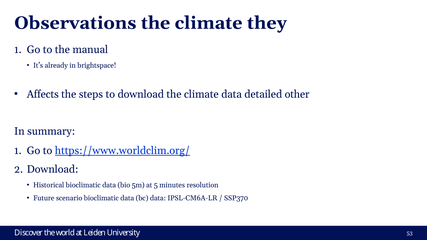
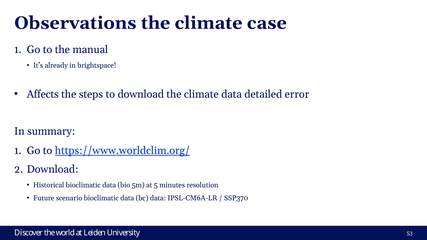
they: they -> case
other: other -> error
